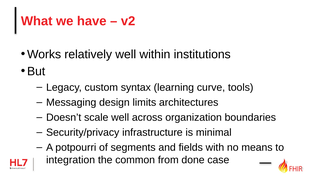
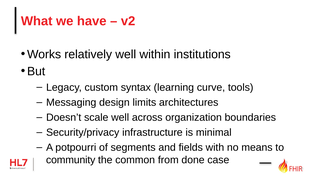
integration: integration -> community
